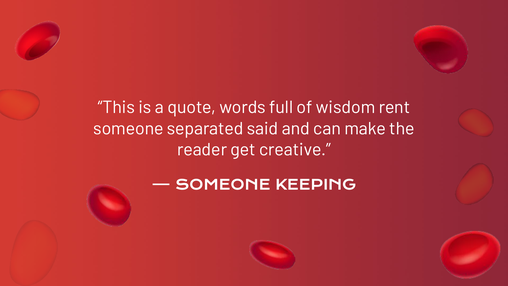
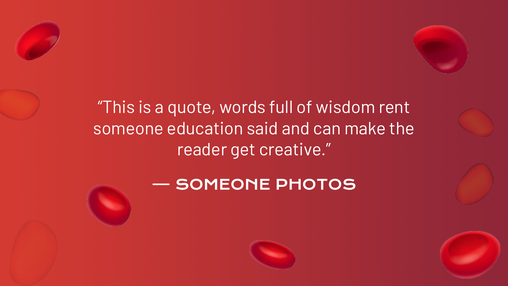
separated: separated -> education
KEEPING: KEEPING -> PHOTOS
